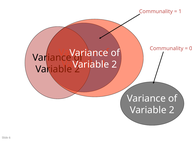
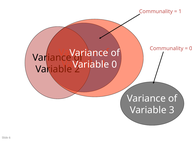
2 at (114, 64): 2 -> 0
2 at (172, 110): 2 -> 3
